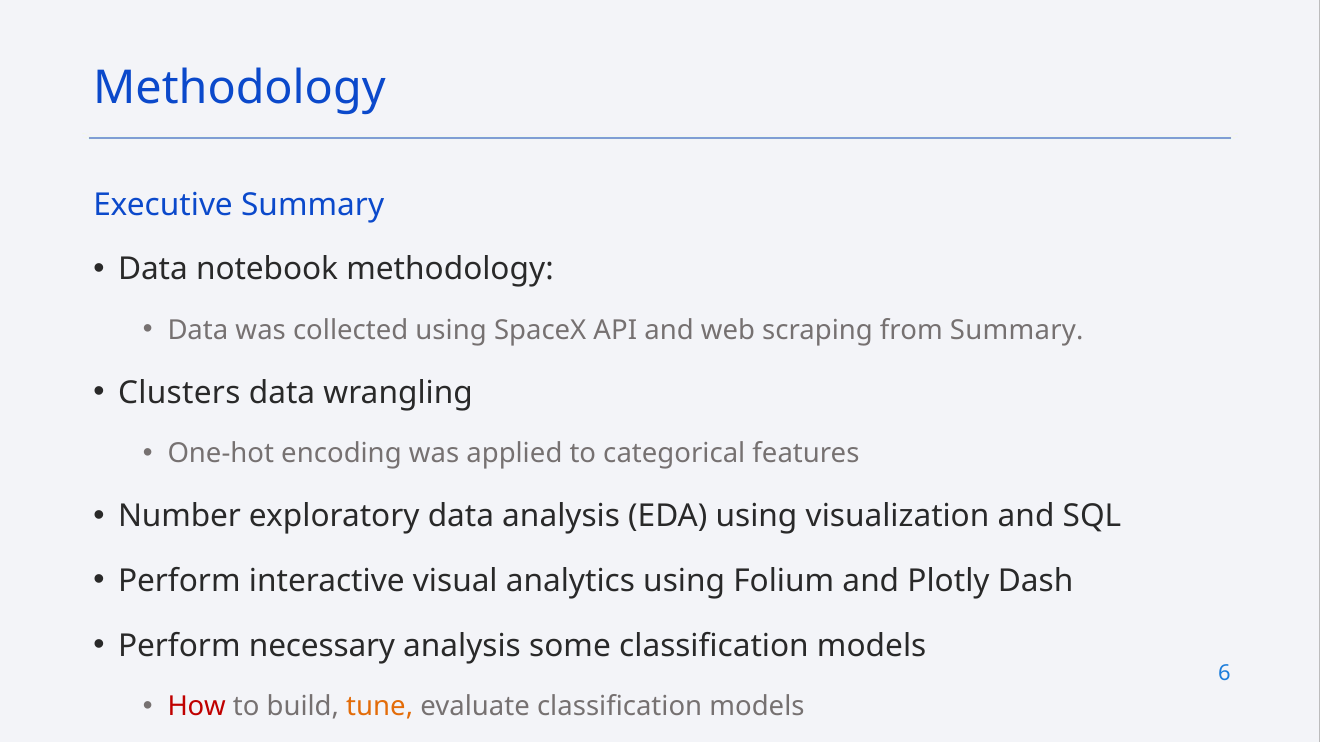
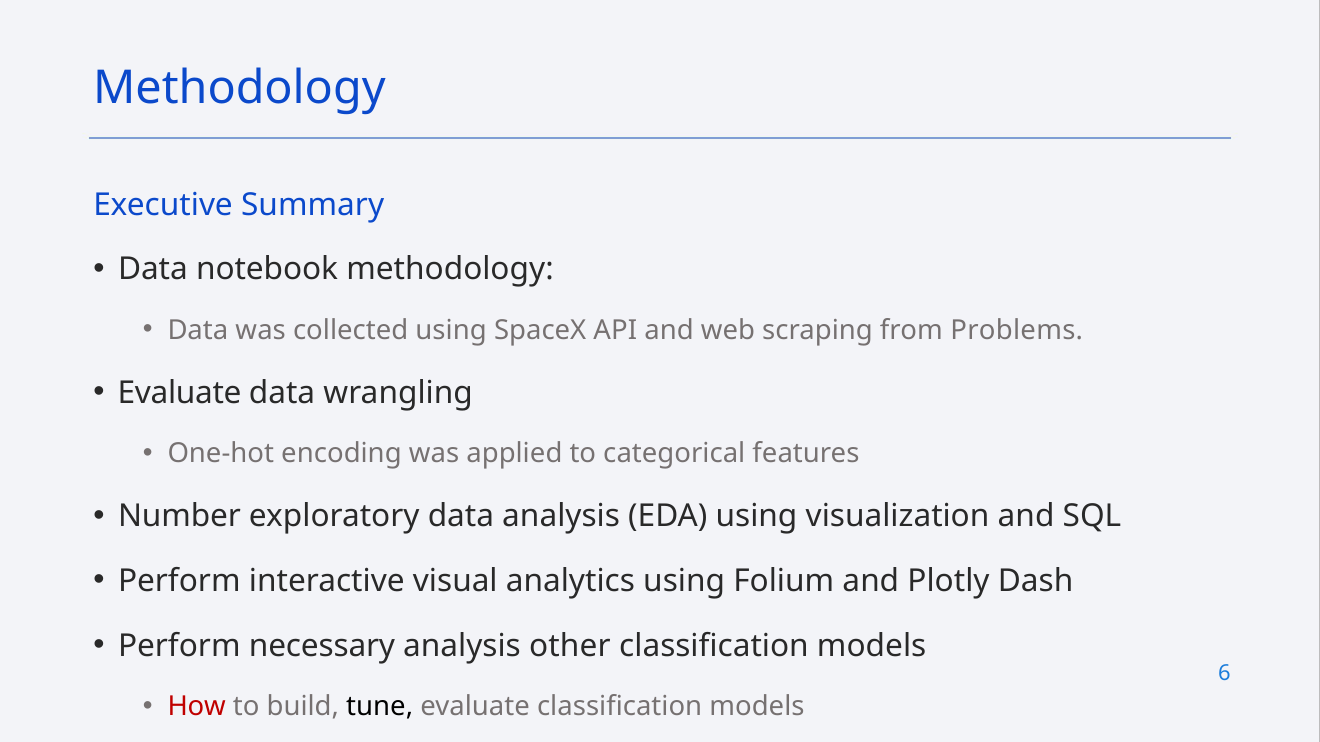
from Summary: Summary -> Problems
Clusters at (179, 393): Clusters -> Evaluate
some: some -> other
tune colour: orange -> black
